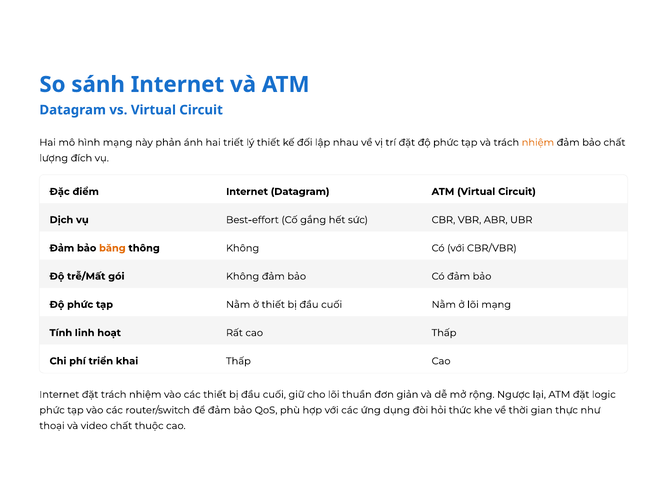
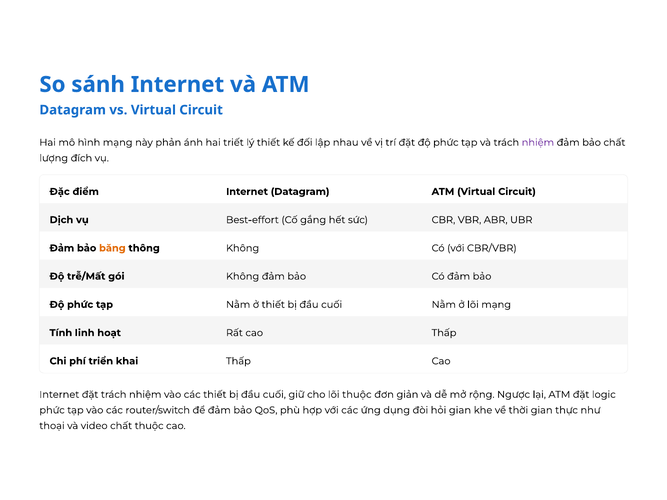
nhiệm at (538, 143) colour: orange -> purple
lõi thuần: thuần -> thuộc
hỏi thức: thức -> gian
